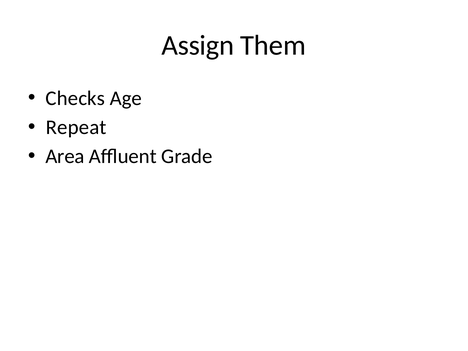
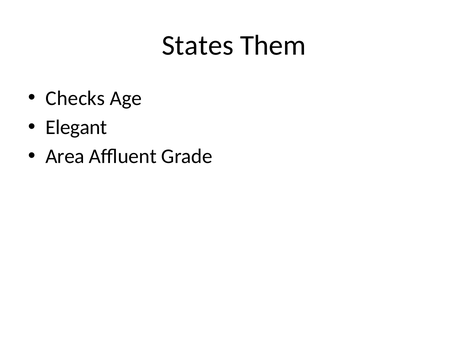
Assign: Assign -> States
Repeat: Repeat -> Elegant
